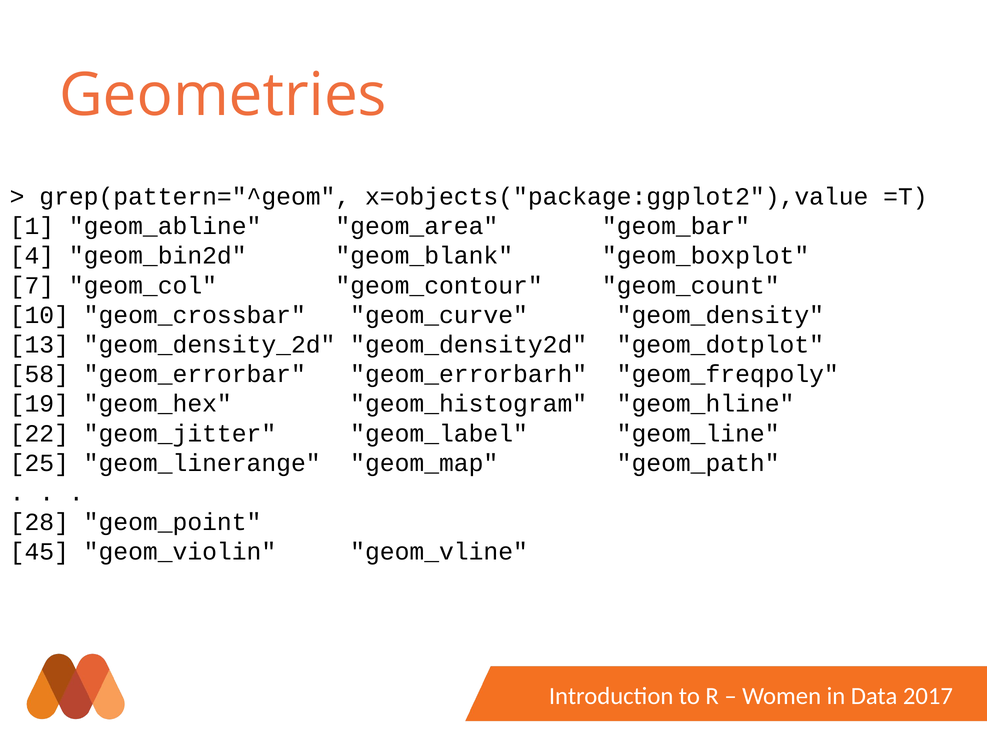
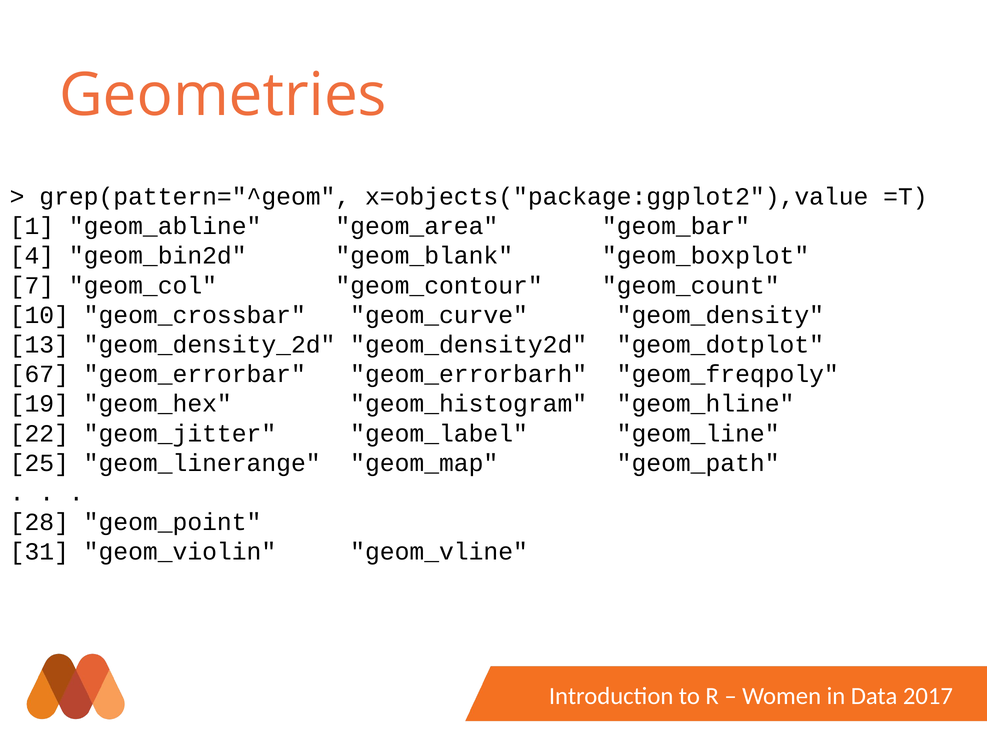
58: 58 -> 67
45: 45 -> 31
